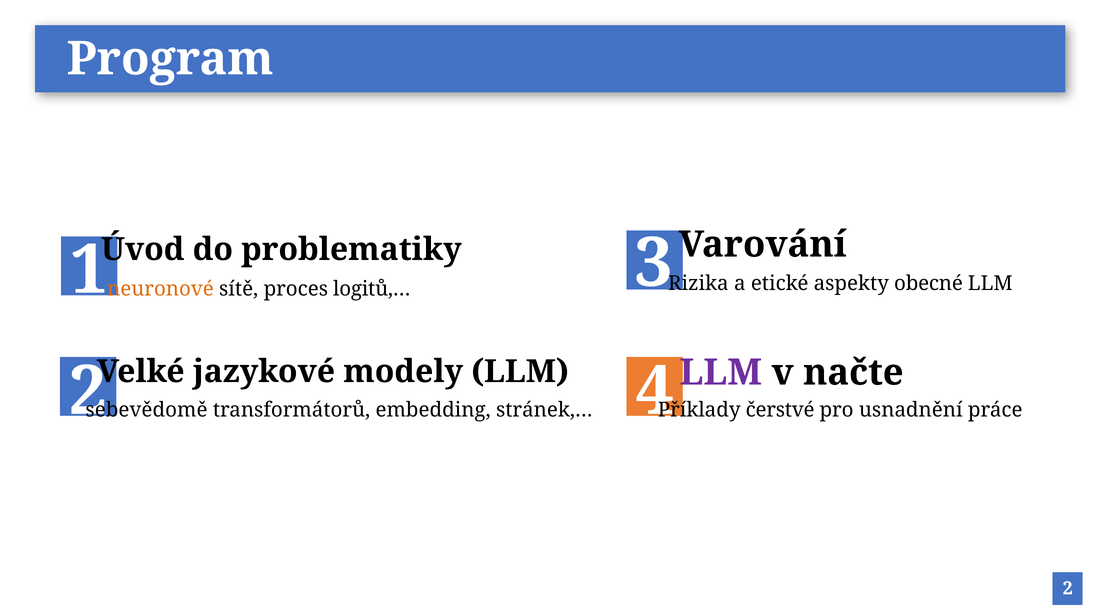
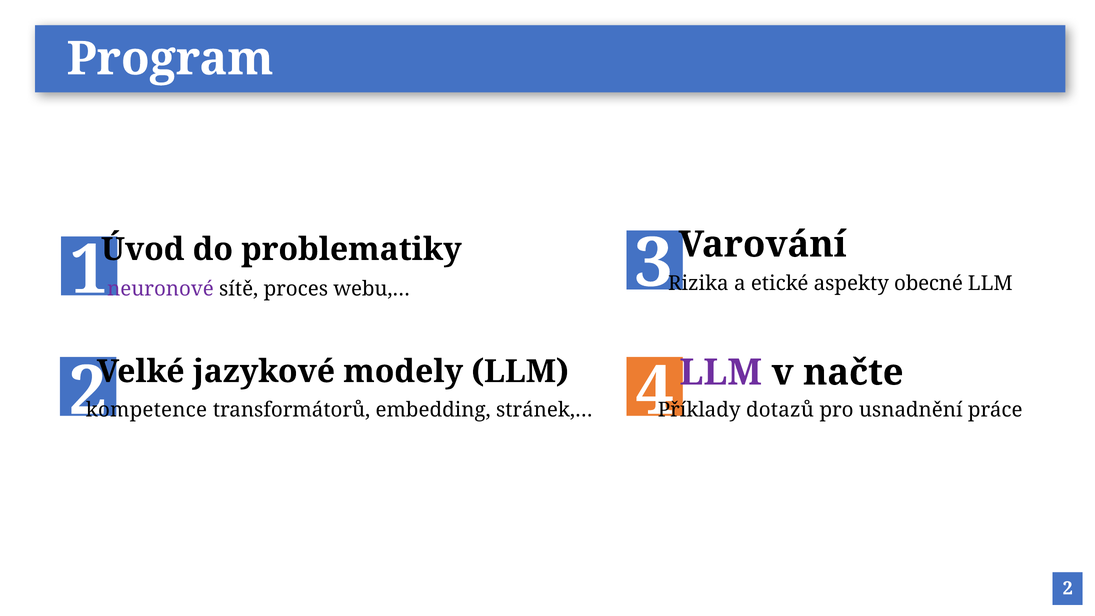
neuronové colour: orange -> purple
logitů,…: logitů,… -> webu,…
sebevědomě: sebevědomě -> kompetence
čerstvé: čerstvé -> dotazů
